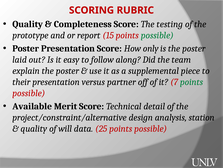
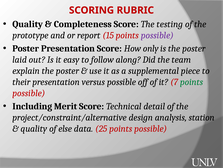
possible at (157, 35) colour: green -> purple
versus partner: partner -> possible
Available: Available -> Including
will: will -> else
